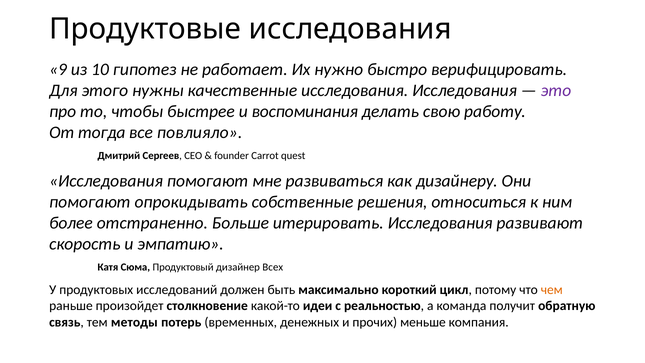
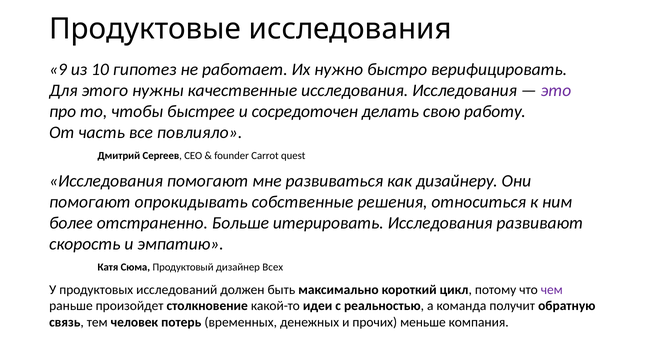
воспоминания: воспоминания -> сосредоточен
тогда: тогда -> часть
чем colour: orange -> purple
методы: методы -> человек
